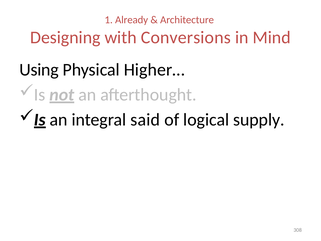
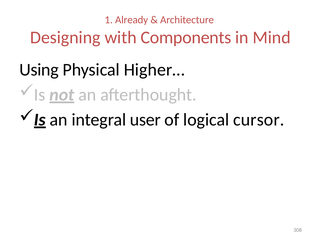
Conversions: Conversions -> Components
said: said -> user
supply: supply -> cursor
